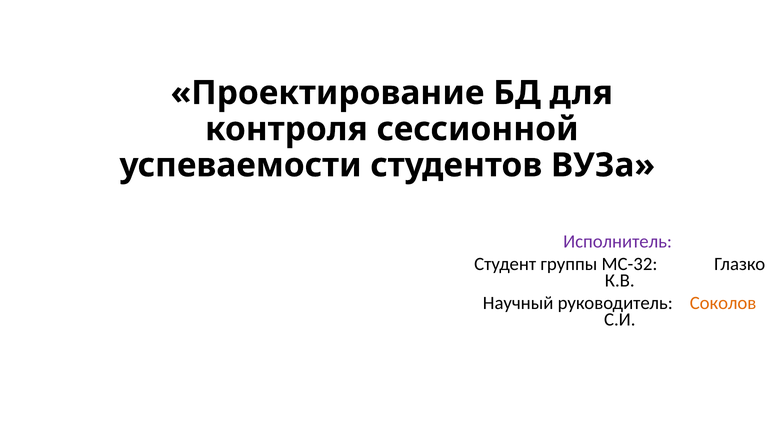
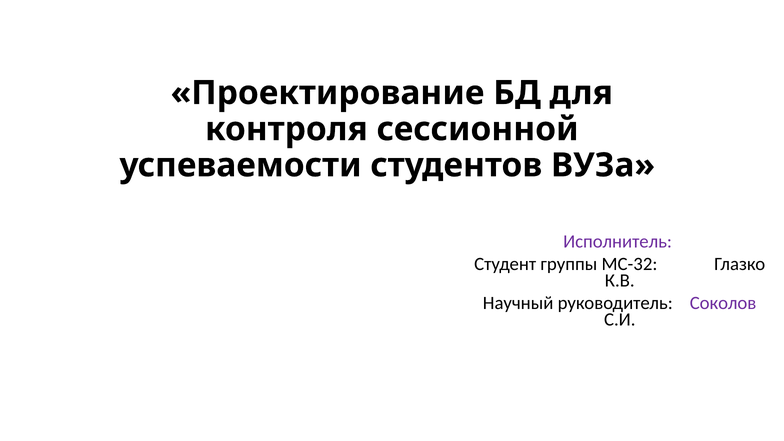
Соколов colour: orange -> purple
